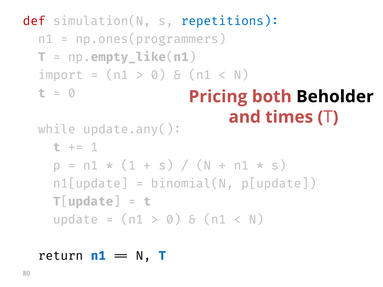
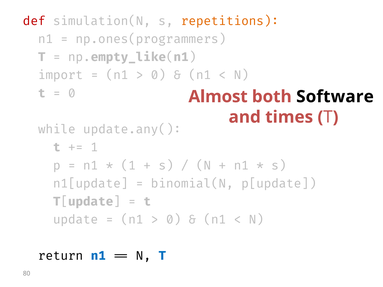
repetitions colour: blue -> orange
Pricing: Pricing -> Almost
Beholder: Beholder -> Software
